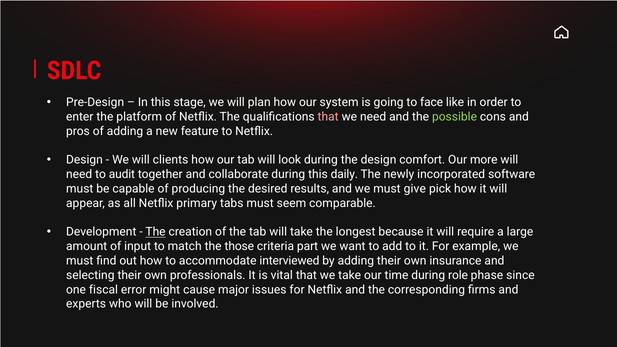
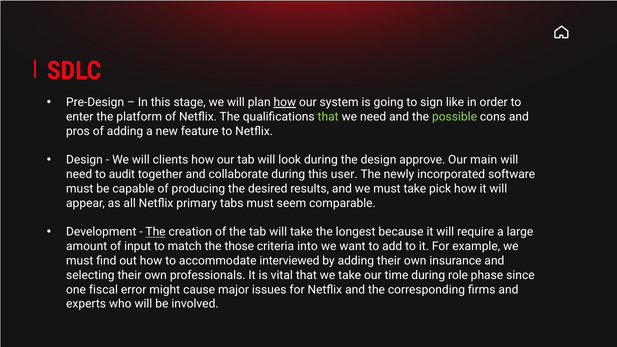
how at (285, 102) underline: none -> present
face: face -> sign
that at (328, 117) colour: pink -> light green
comfort: comfort -> approve
more: more -> main
daily: daily -> user
must give: give -> take
part: part -> into
